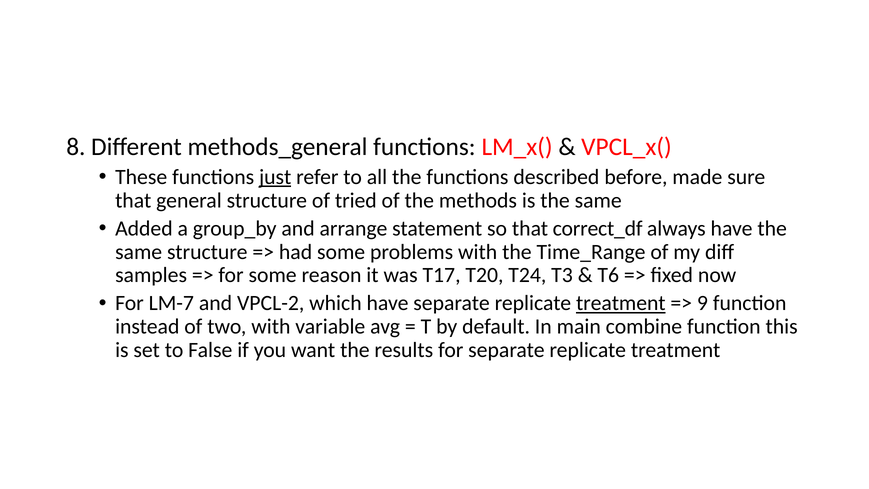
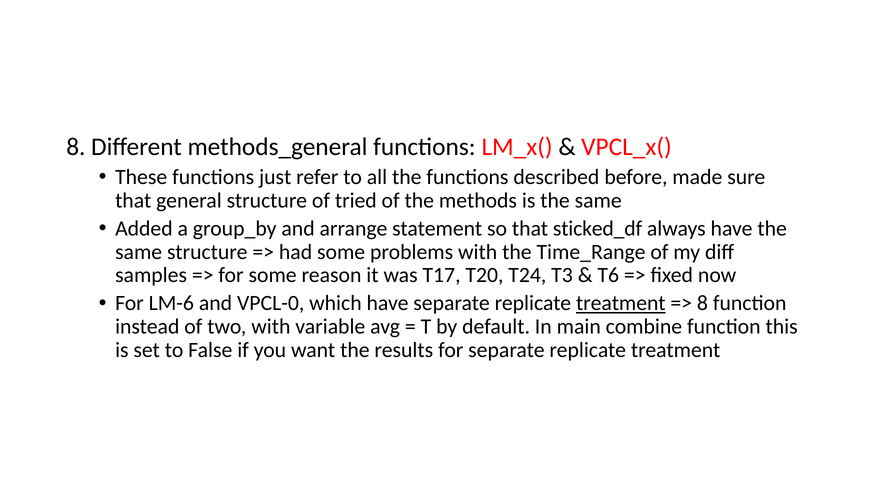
just underline: present -> none
correct_df: correct_df -> sticked_df
LM-7: LM-7 -> LM-6
VPCL-2: VPCL-2 -> VPCL-0
9 at (702, 303): 9 -> 8
